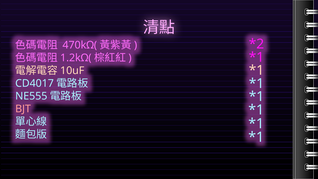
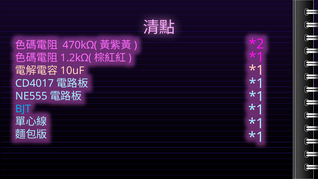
BJT colour: pink -> light blue
